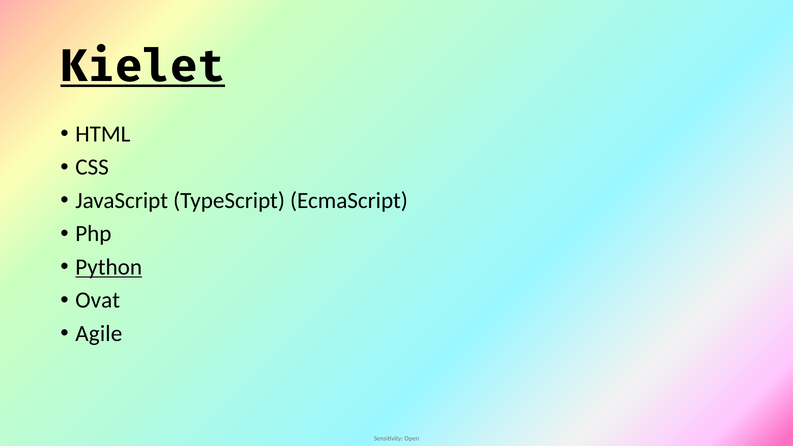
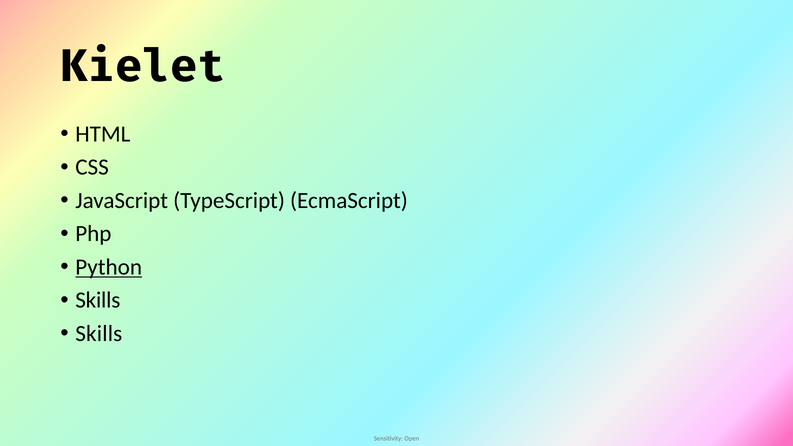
Kielet underline: present -> none
Ovat at (98, 300): Ovat -> Skills
Agile at (99, 334): Agile -> Skills
